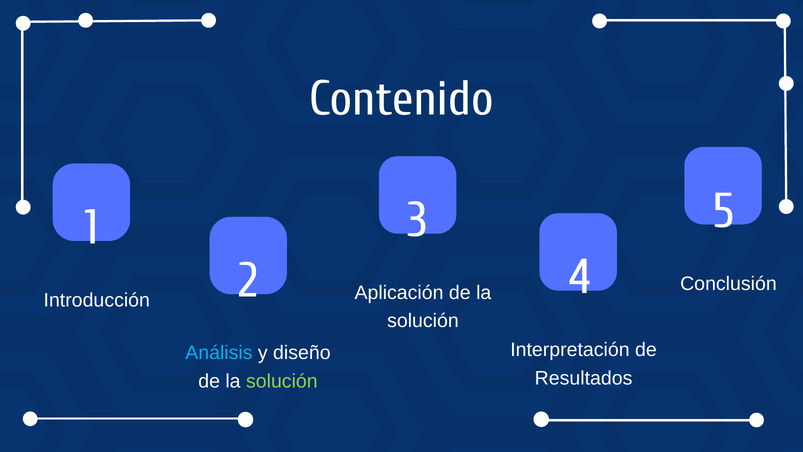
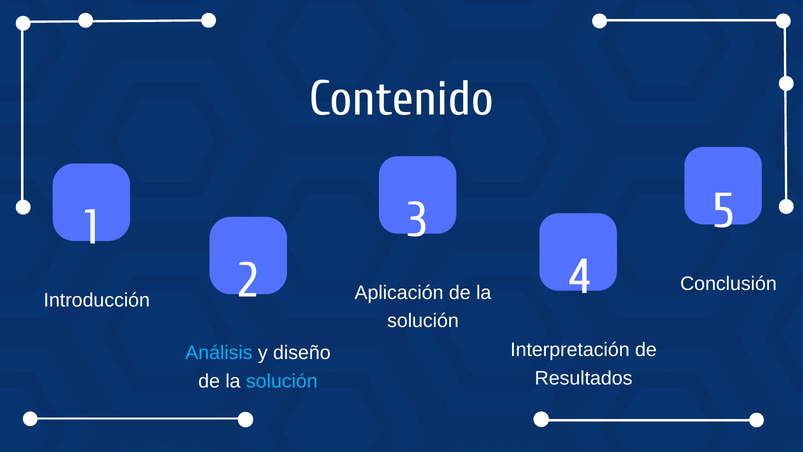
solución at (282, 381) colour: light green -> light blue
